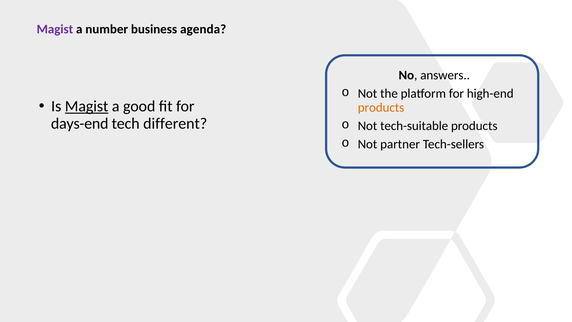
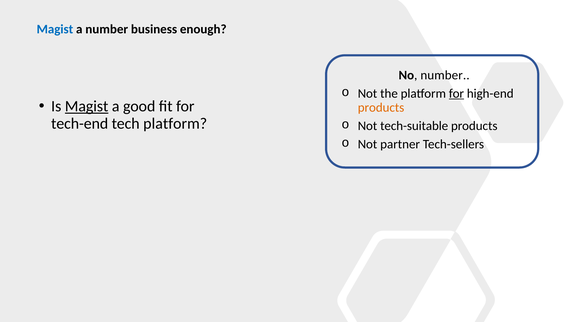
Magist at (55, 29) colour: purple -> blue
agenda: agenda -> enough
No answers: answers -> number
for at (456, 93) underline: none -> present
days-end: days-end -> tech-end
tech different: different -> platform
